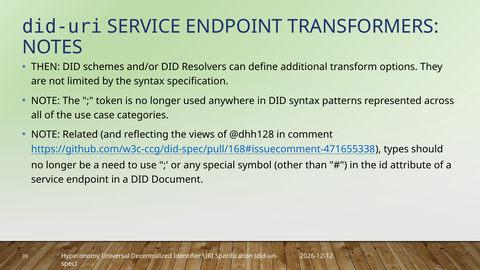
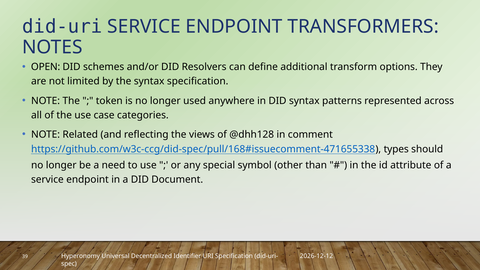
THEN: THEN -> OPEN
